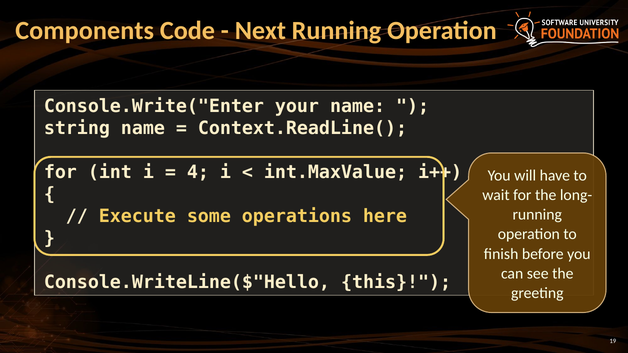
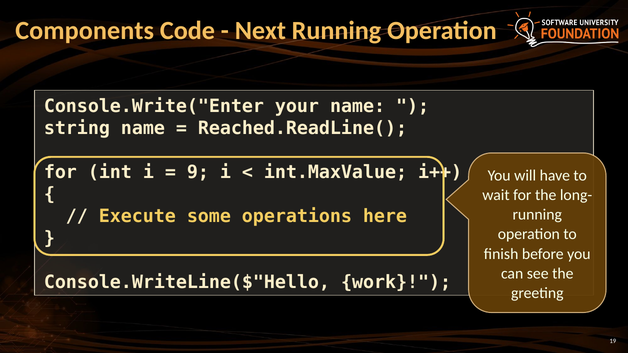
Context.ReadLine(: Context.ReadLine( -> Reached.ReadLine(
4: 4 -> 9
this: this -> work
